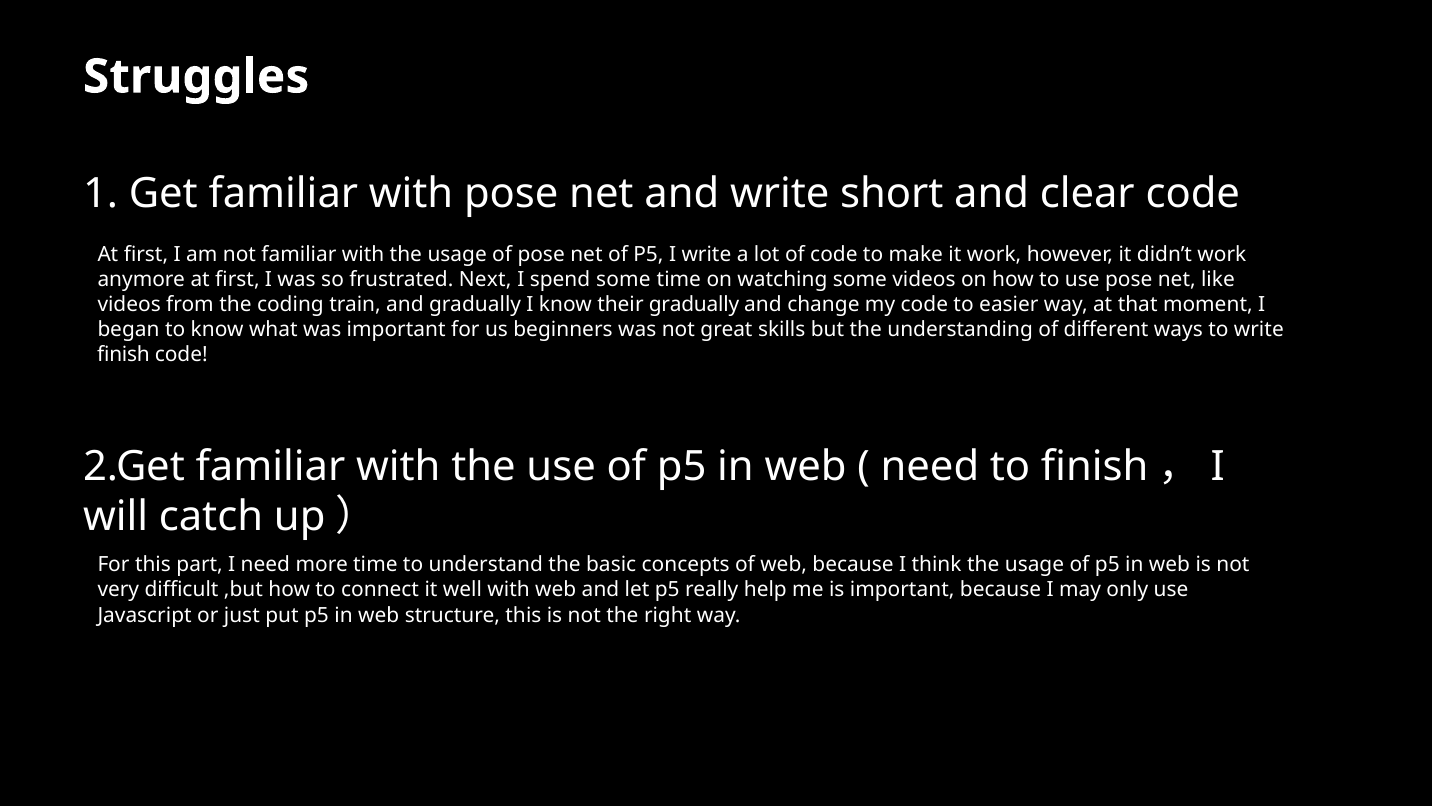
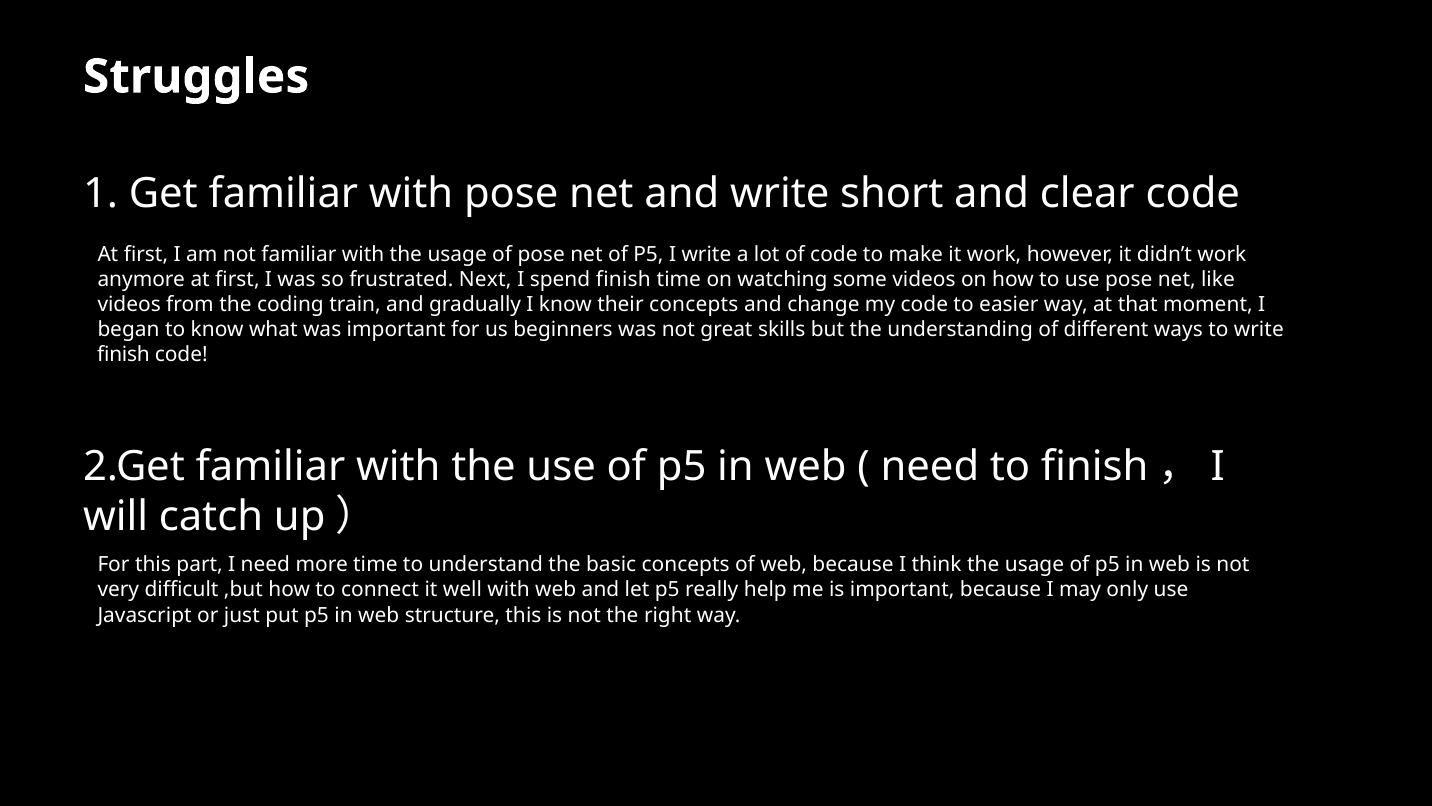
spend some: some -> finish
their gradually: gradually -> concepts
